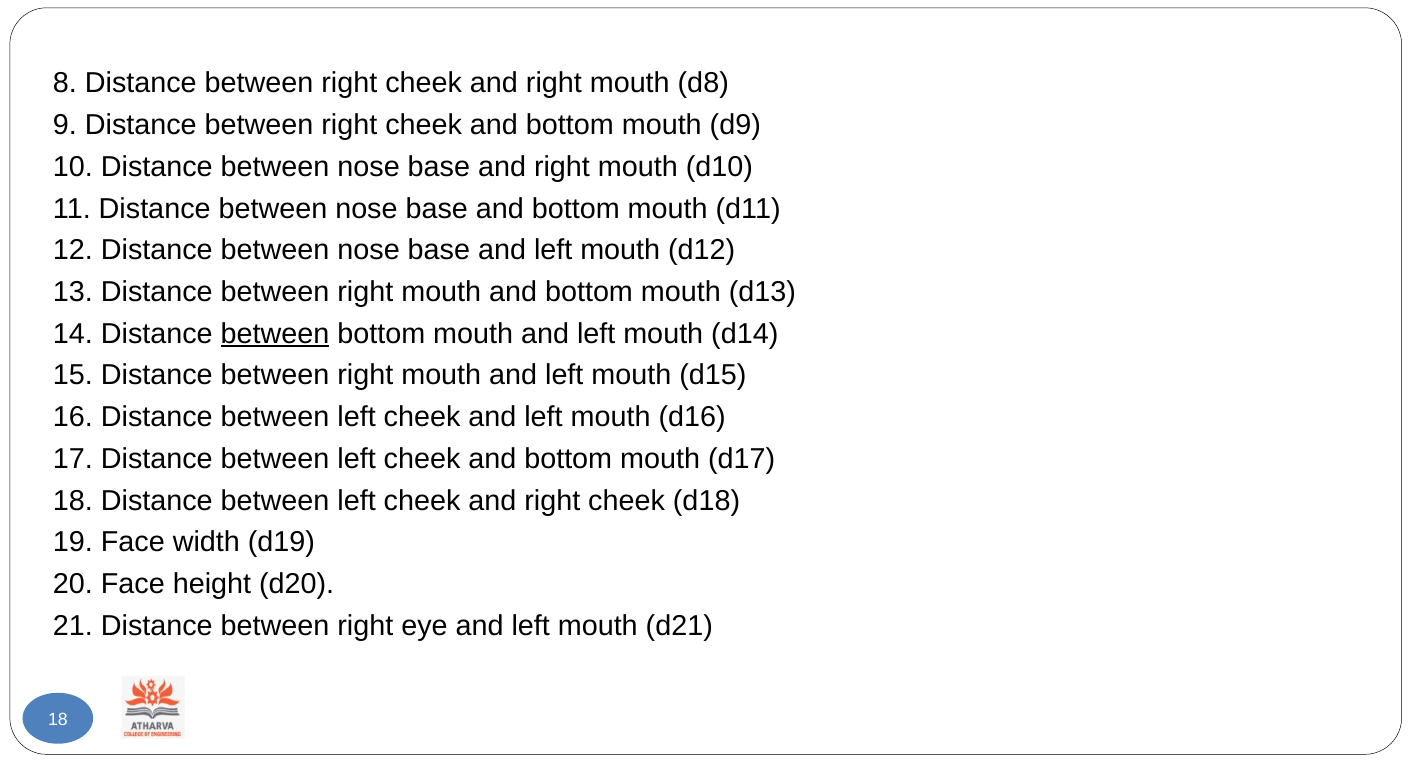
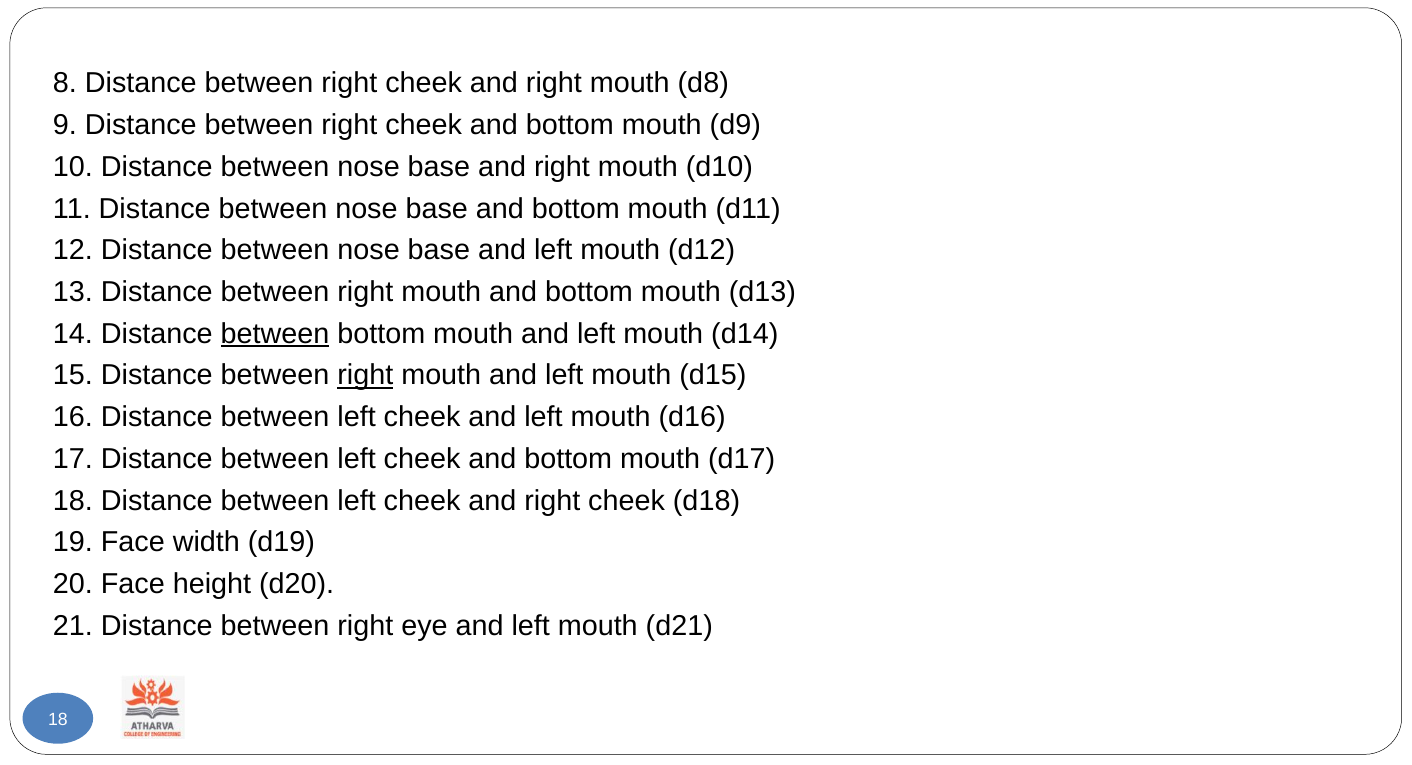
right at (365, 375) underline: none -> present
